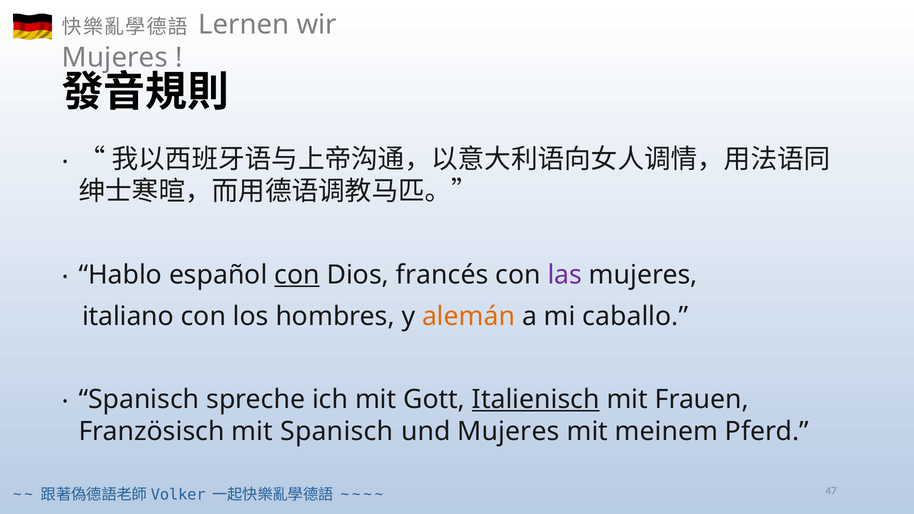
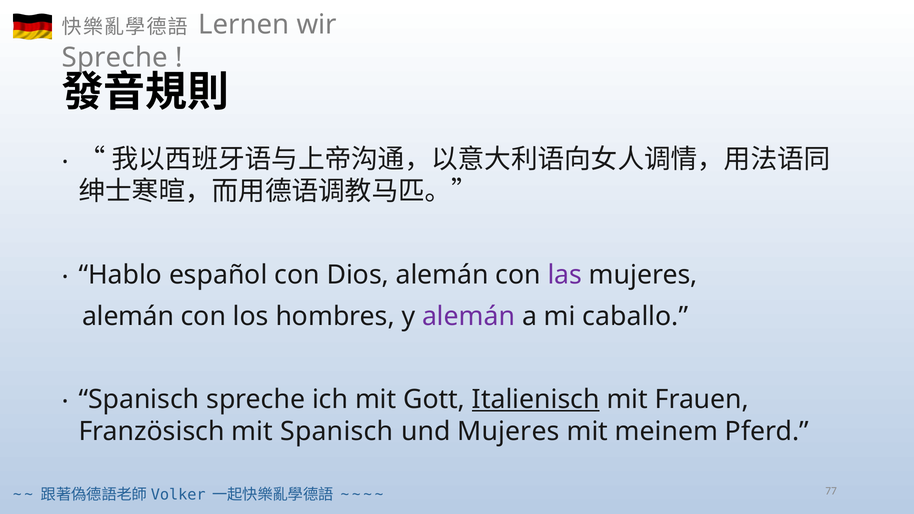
Mujeres at (115, 58): Mujeres -> Spreche
con at (297, 275) underline: present -> none
Dios francés: francés -> alemán
italiano at (128, 316): italiano -> alemán
alemán at (469, 316) colour: orange -> purple
47: 47 -> 77
